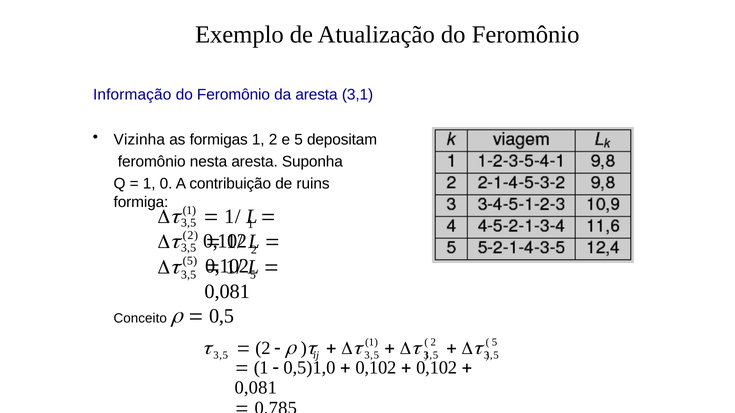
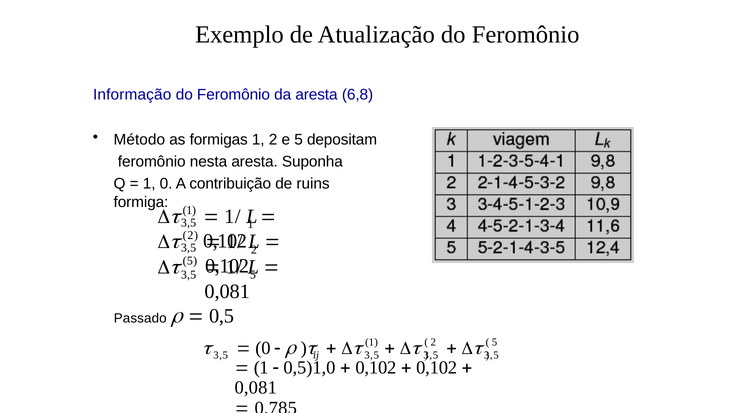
3,1: 3,1 -> 6,8
Vizinha: Vizinha -> Método
Conceito: Conceito -> Passado
2 at (263, 348): 2 -> 0
